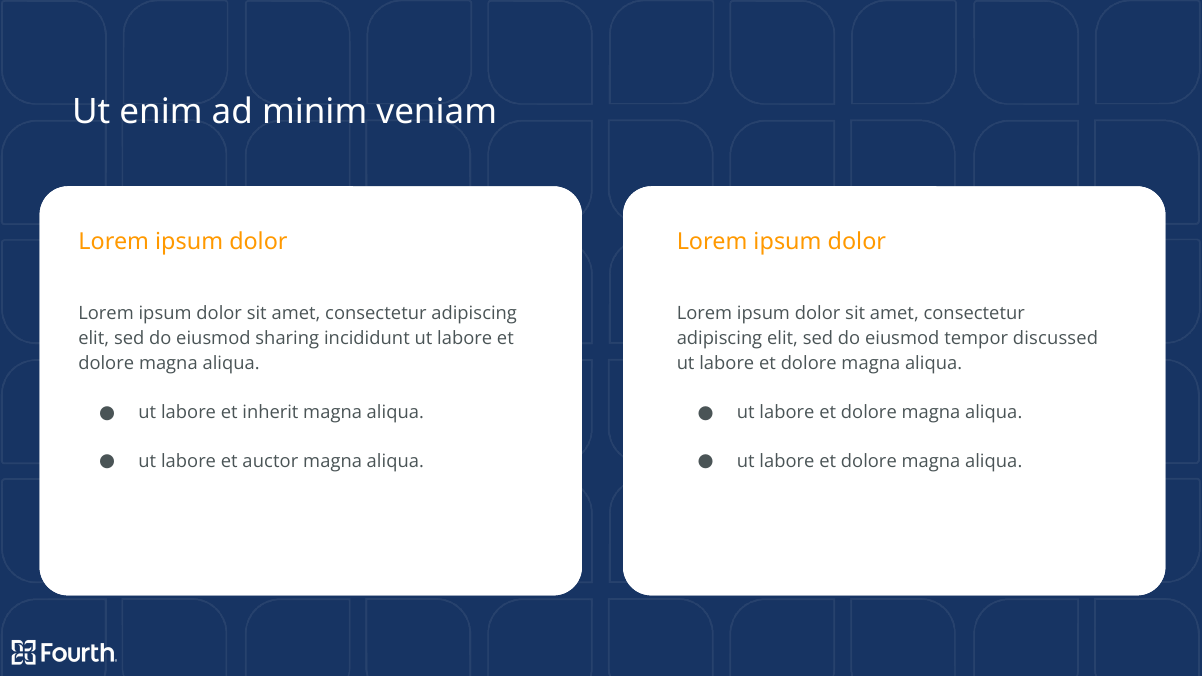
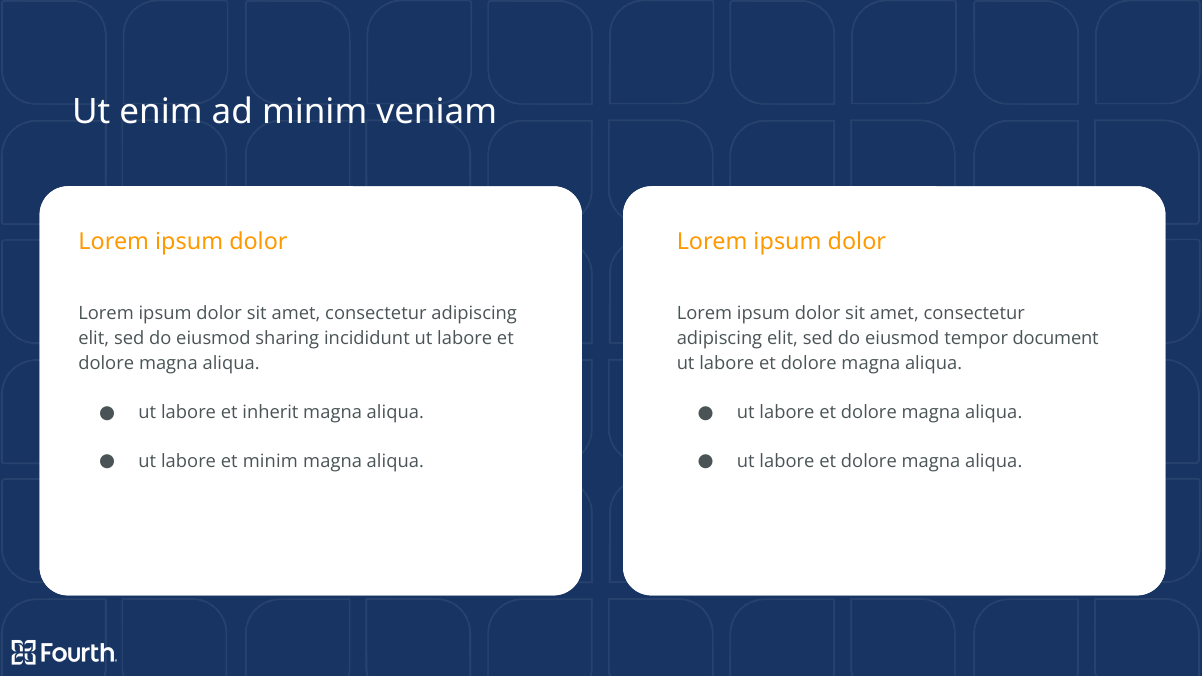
discussed: discussed -> document
et auctor: auctor -> minim
